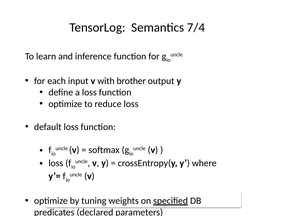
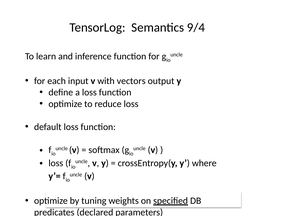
7/4: 7/4 -> 9/4
brother: brother -> vectors
